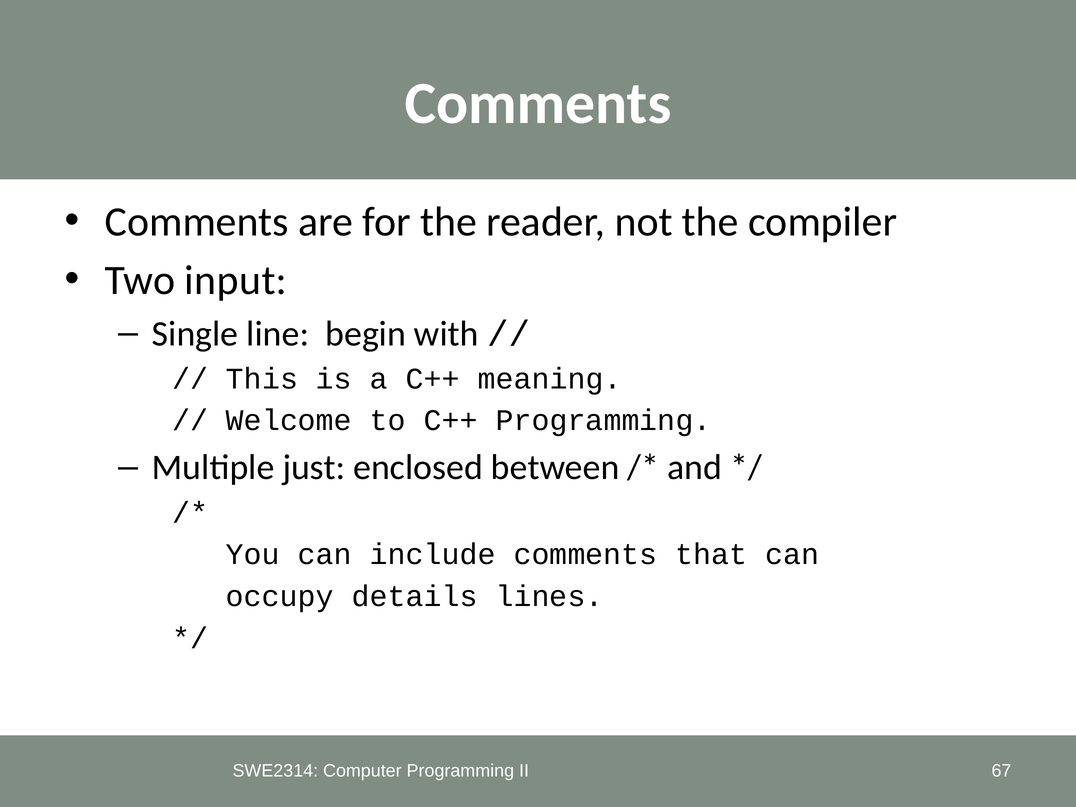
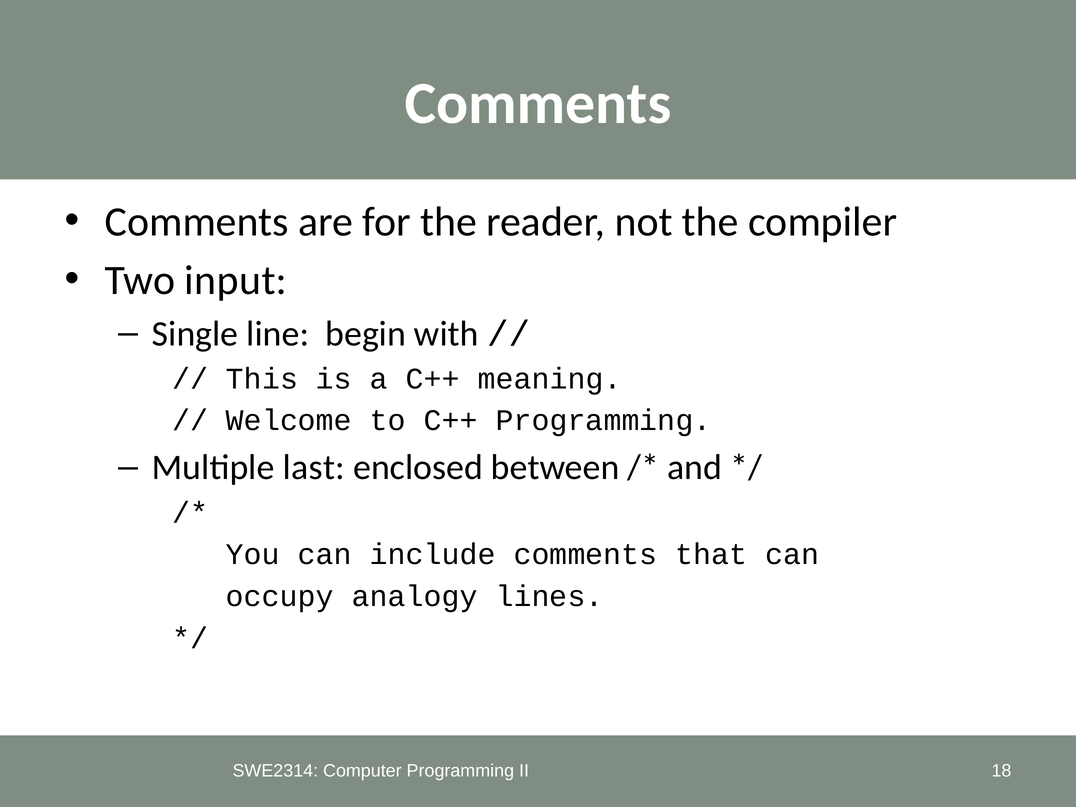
just: just -> last
details: details -> analogy
67: 67 -> 18
